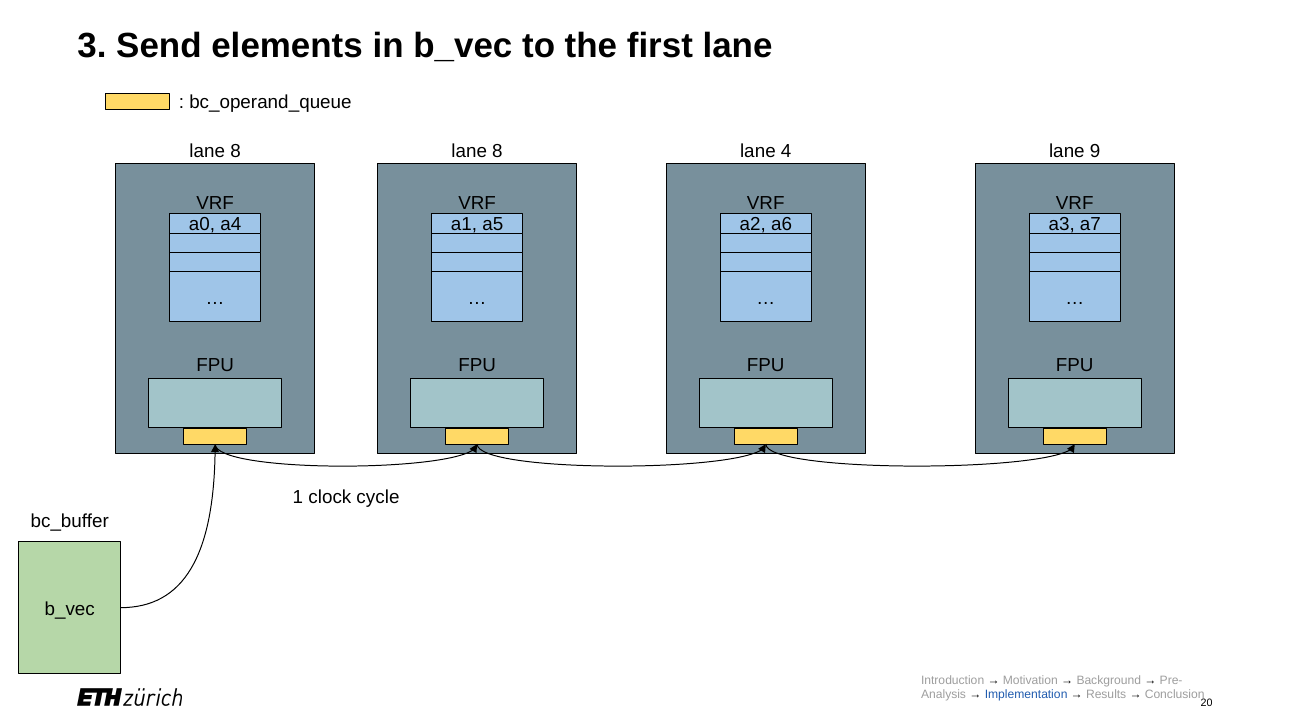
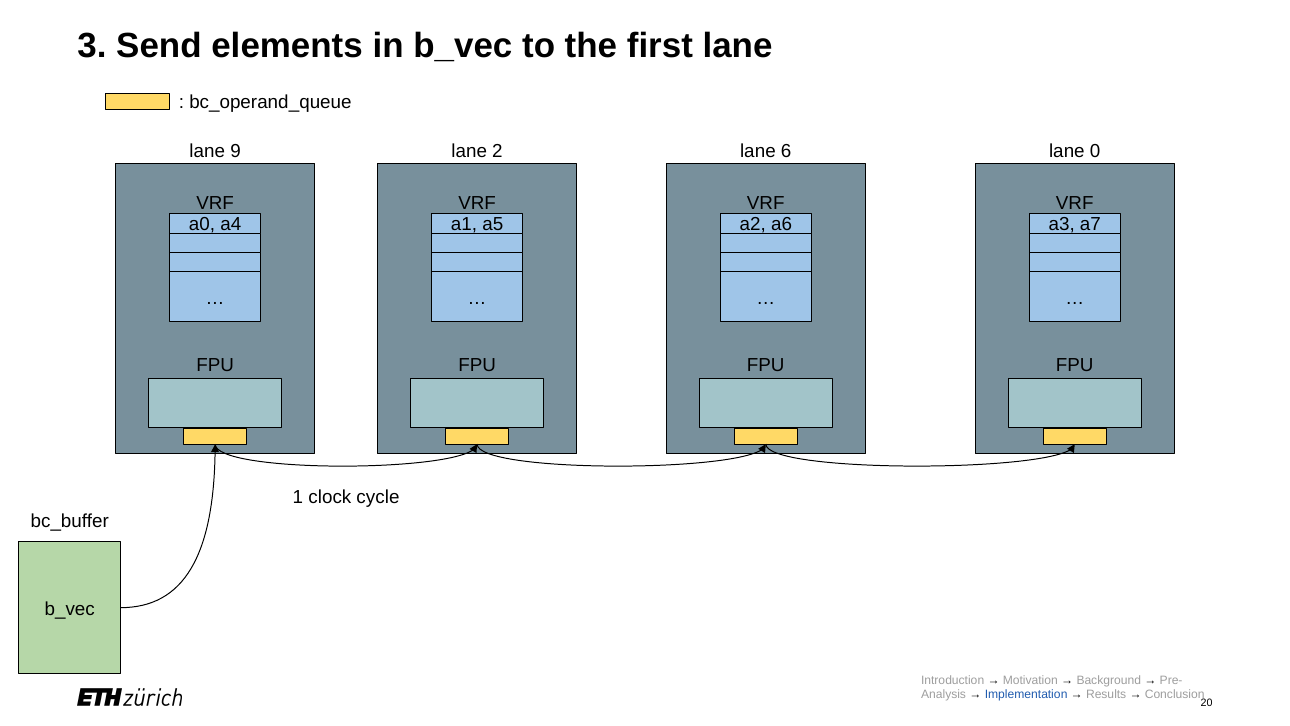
8 at (235, 151): 8 -> 9
8 at (497, 151): 8 -> 2
4: 4 -> 6
9: 9 -> 0
